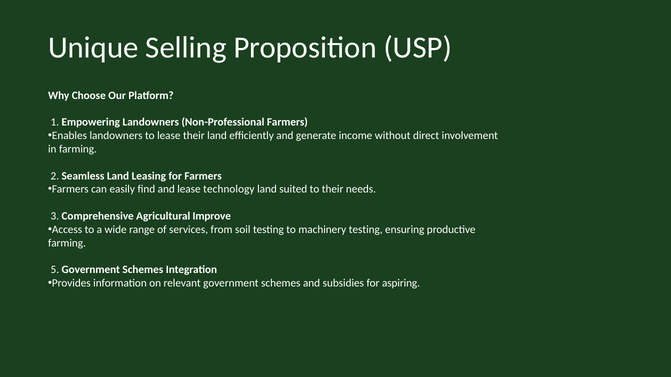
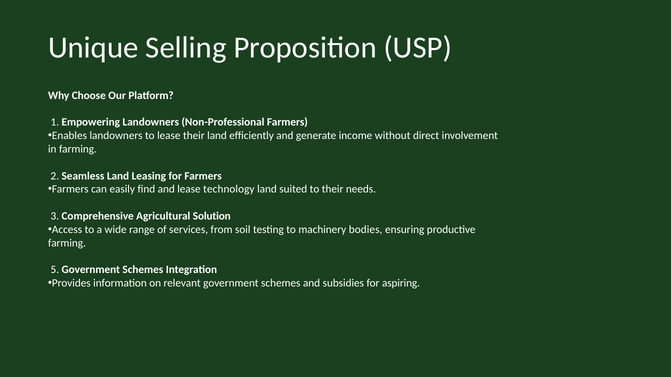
Improve: Improve -> Solution
machinery testing: testing -> bodies
